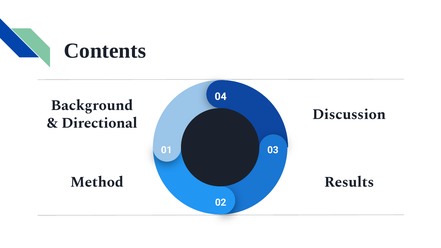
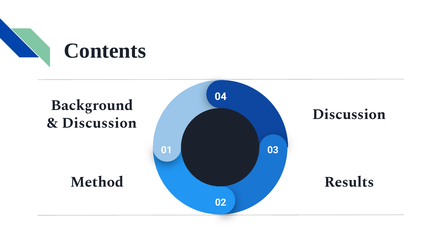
Directional at (99, 123): Directional -> Discussion
